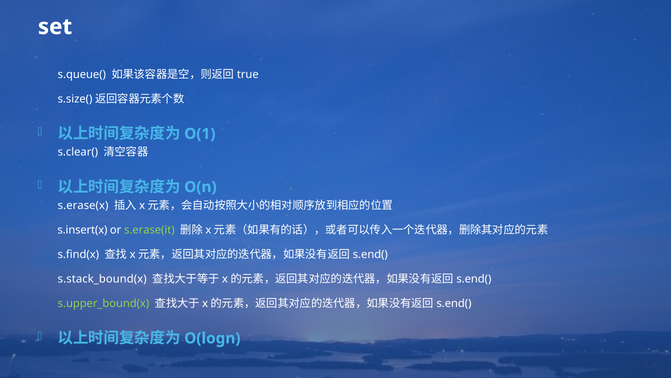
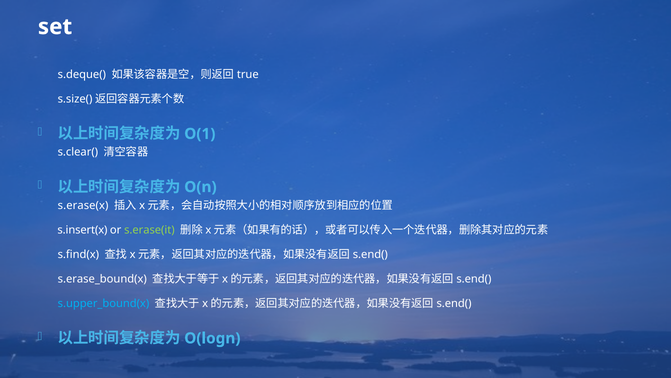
s.queue(: s.queue( -> s.deque(
s.stack_bound(x: s.stack_bound(x -> s.erase_bound(x
s.upper_bound(x colour: light green -> light blue
